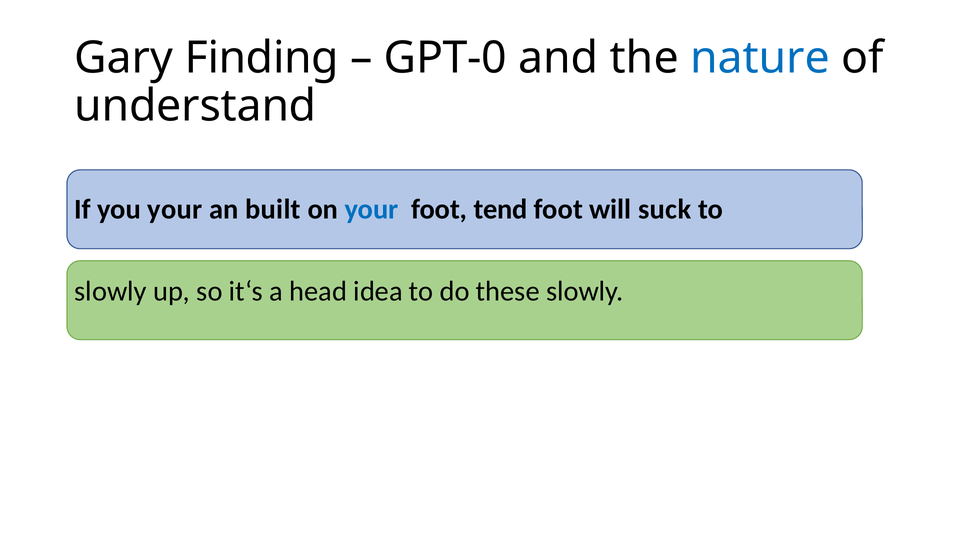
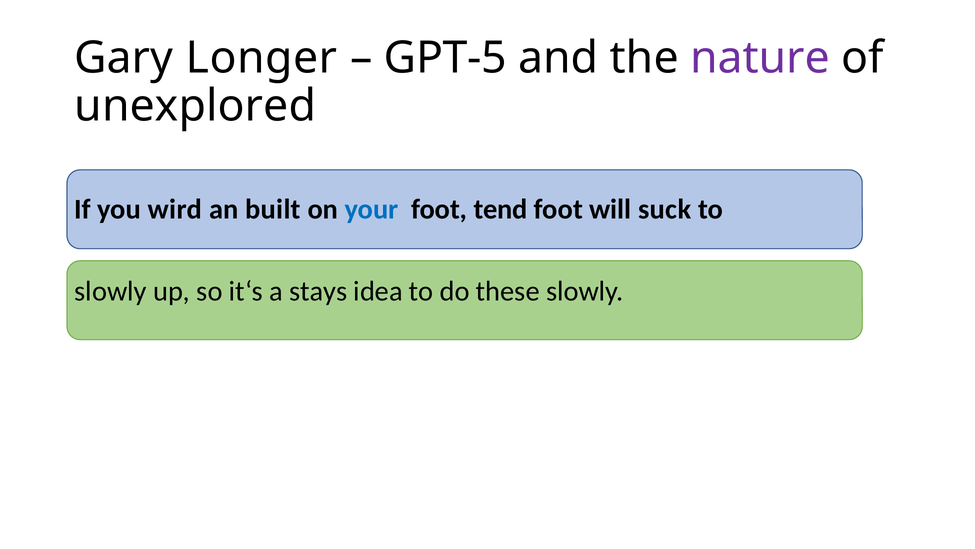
Finding: Finding -> Longer
GPT-0: GPT-0 -> GPT-5
nature colour: blue -> purple
understand: understand -> unexplored
you your: your -> wird
head: head -> stays
